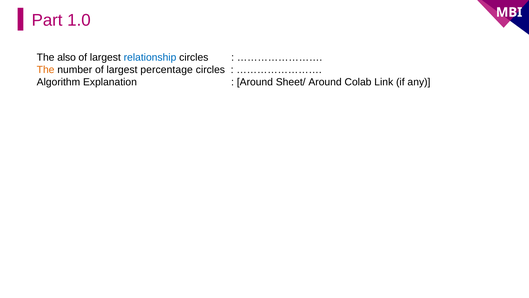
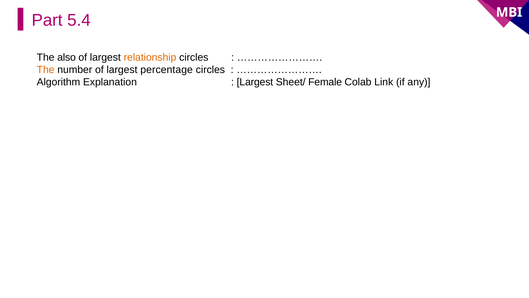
1.0: 1.0 -> 5.4
relationship colour: blue -> orange
Around at (255, 82): Around -> Largest
Sheet/ Around: Around -> Female
